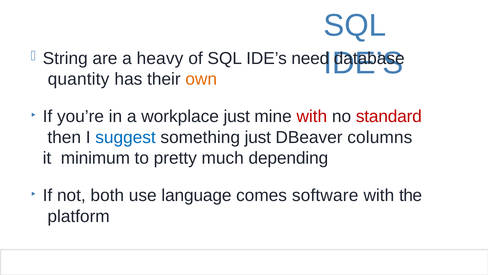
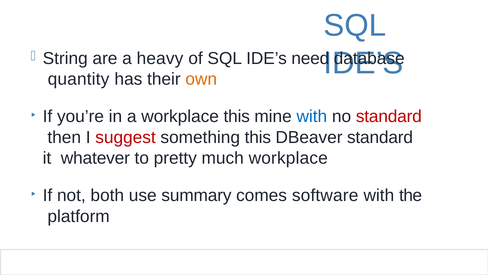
workplace just: just -> this
with at (312, 116) colour: red -> blue
suggest colour: blue -> red
something just: just -> this
DBeaver columns: columns -> standard
minimum: minimum -> whatever
much depending: depending -> workplace
language: language -> summary
